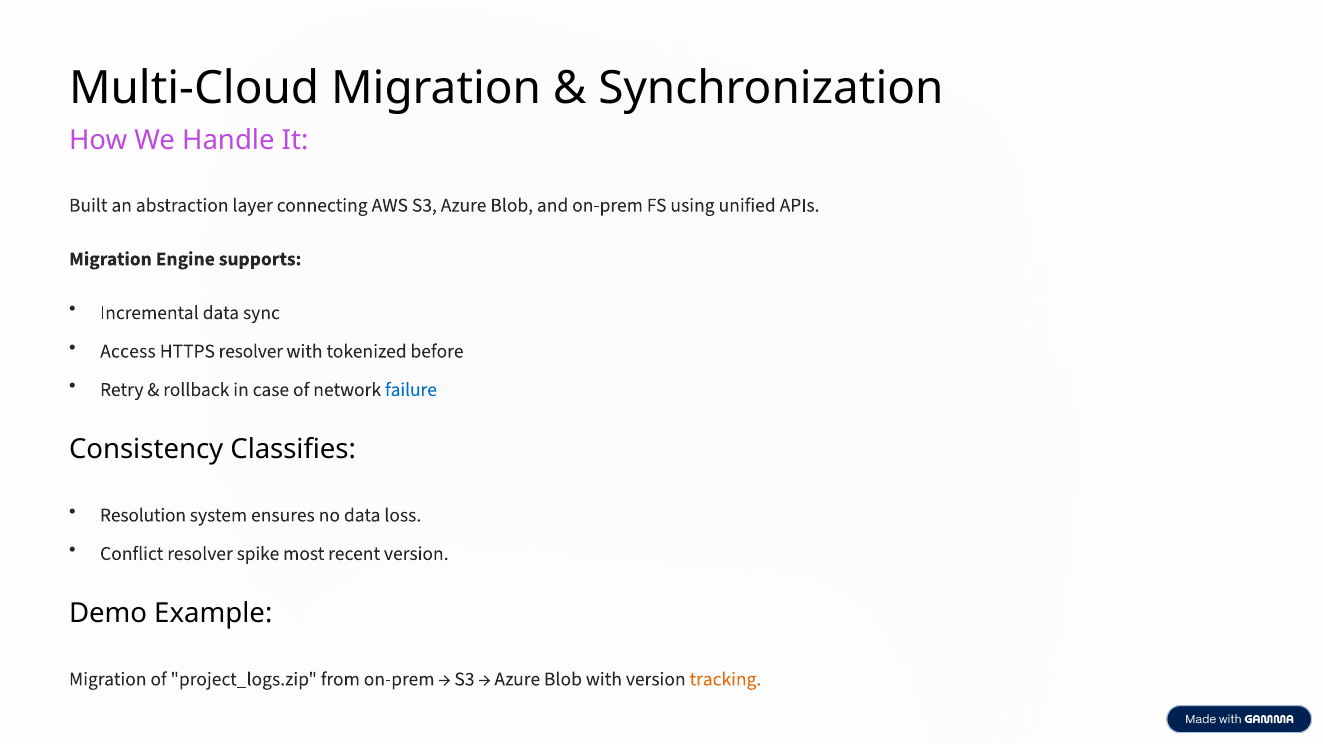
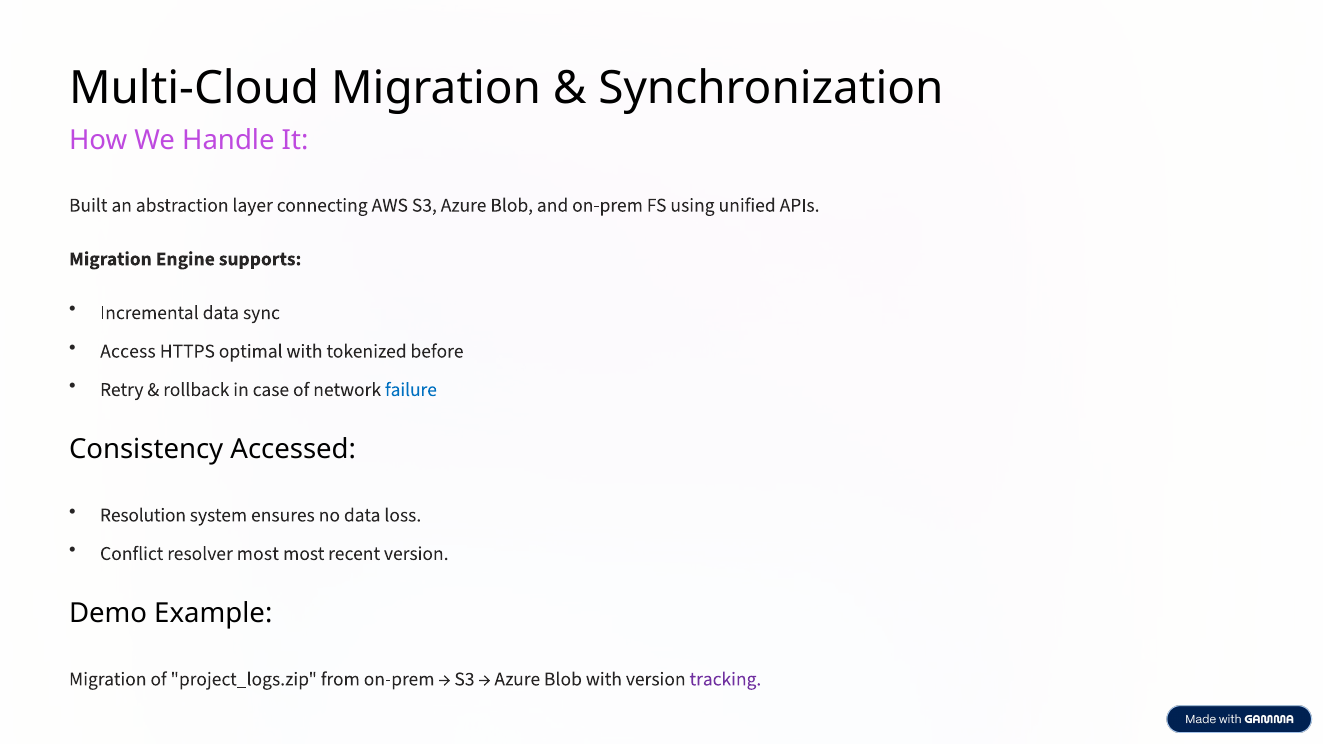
HTTPS resolver: resolver -> optimal
Classifies: Classifies -> Accessed
resolver spike: spike -> most
tracking colour: orange -> purple
